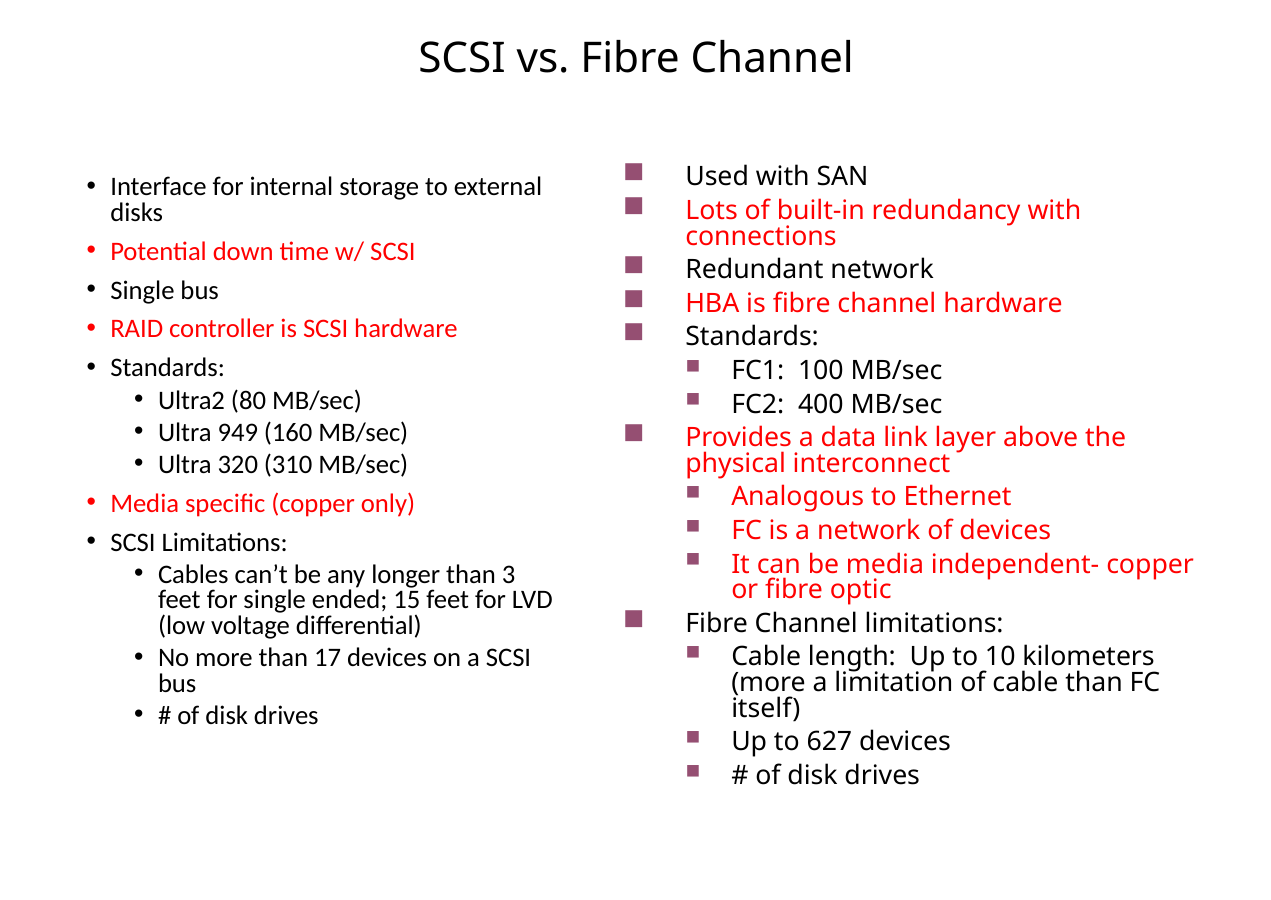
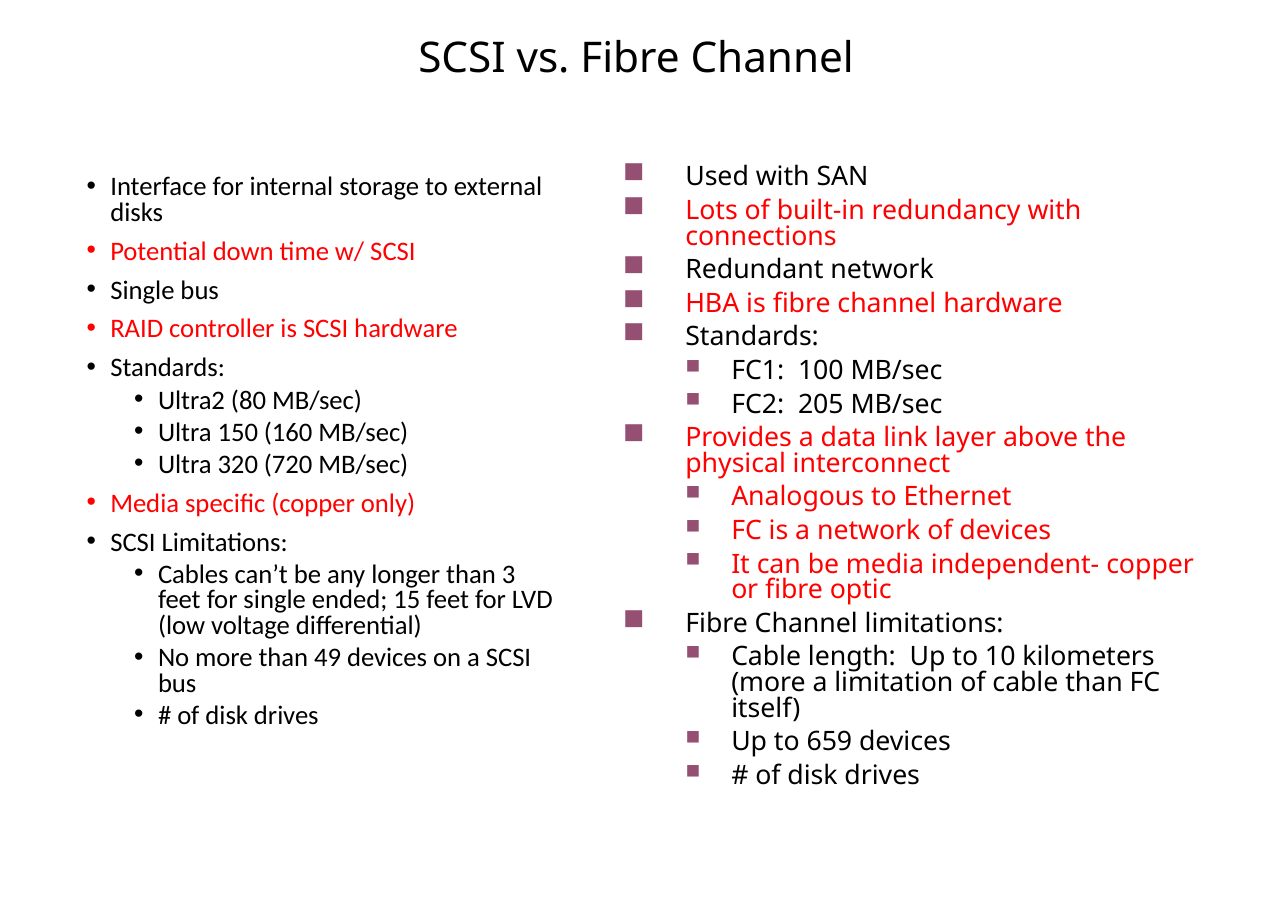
400: 400 -> 205
949: 949 -> 150
310: 310 -> 720
17: 17 -> 49
627: 627 -> 659
